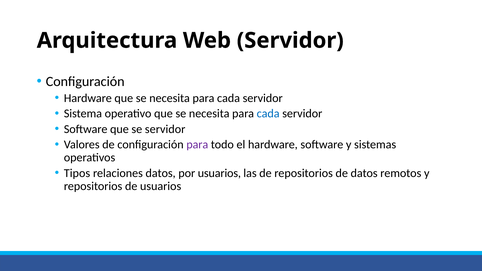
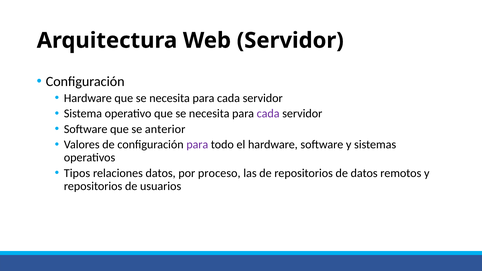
cada at (268, 114) colour: blue -> purple
se servidor: servidor -> anterior
por usuarios: usuarios -> proceso
